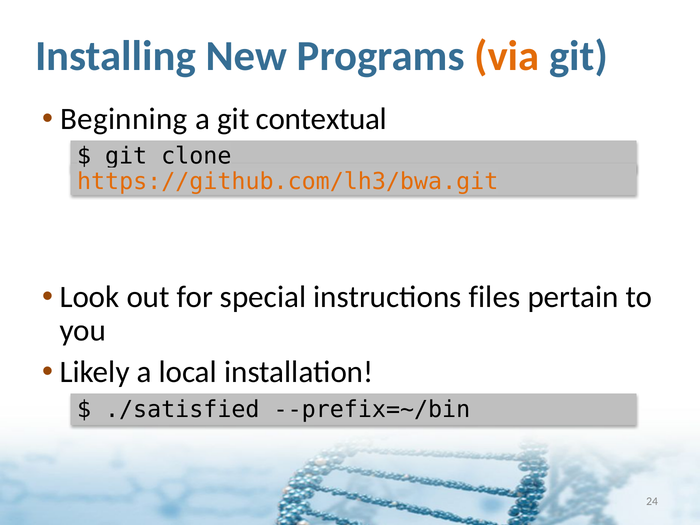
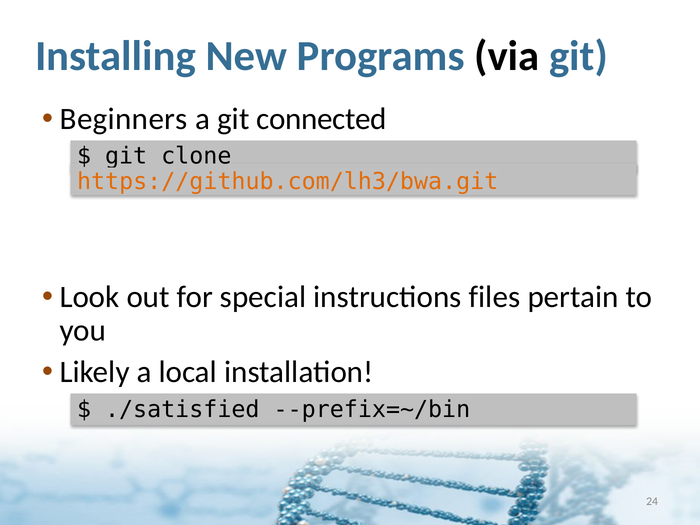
via colour: orange -> black
Beginning: Beginning -> Beginners
contextual: contextual -> connected
